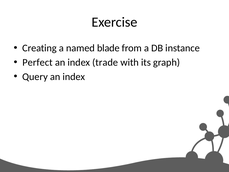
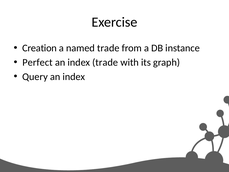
Creating: Creating -> Creation
named blade: blade -> trade
